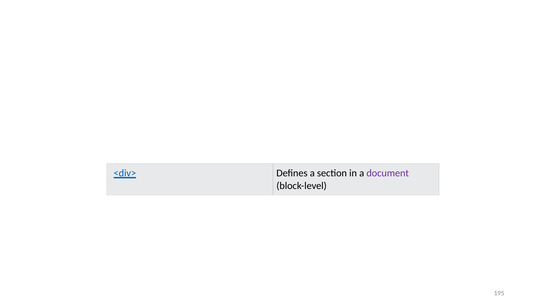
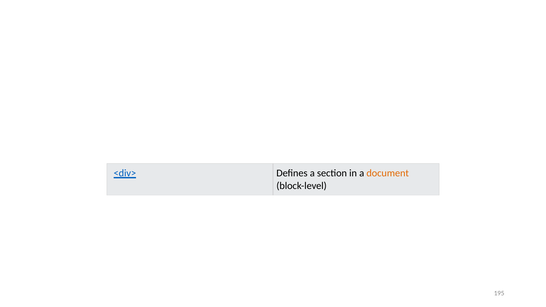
document colour: purple -> orange
